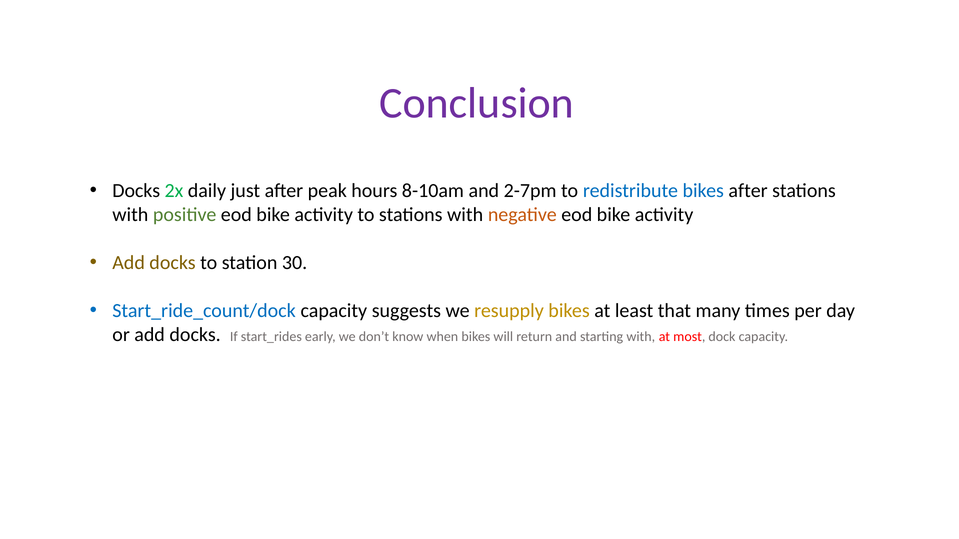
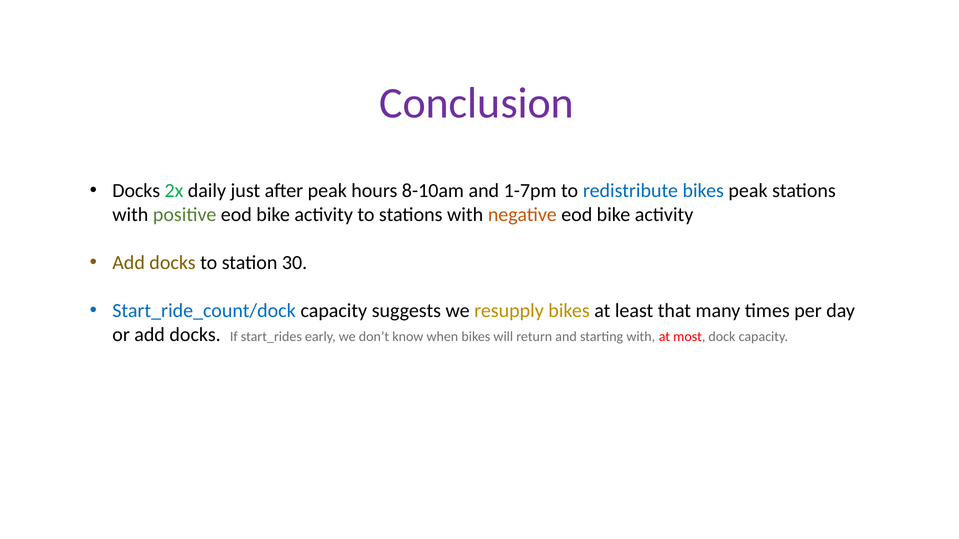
2-7pm: 2-7pm -> 1-7pm
bikes after: after -> peak
